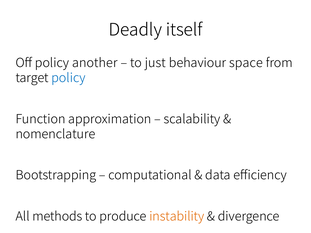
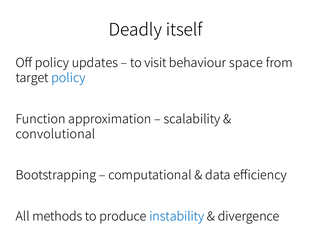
another: another -> updates
just: just -> visit
nomenclature: nomenclature -> convolutional
instability colour: orange -> blue
